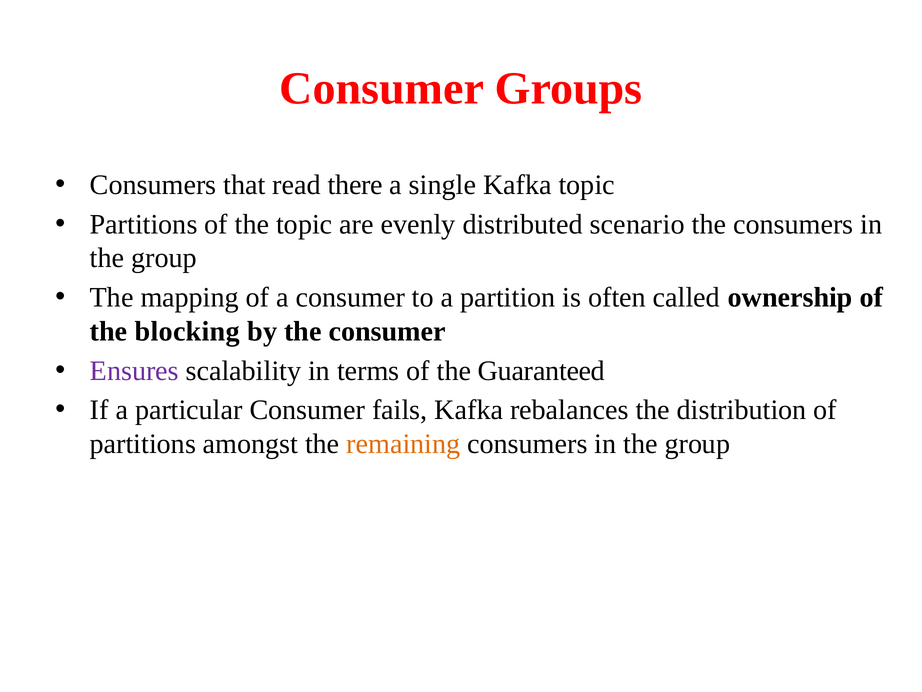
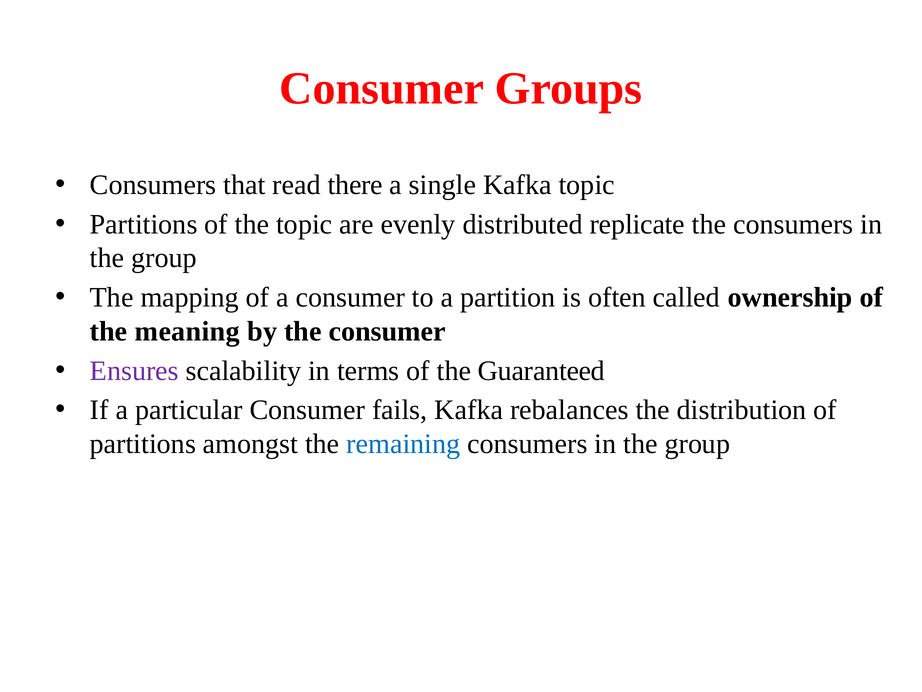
scenario: scenario -> replicate
blocking: blocking -> meaning
remaining colour: orange -> blue
